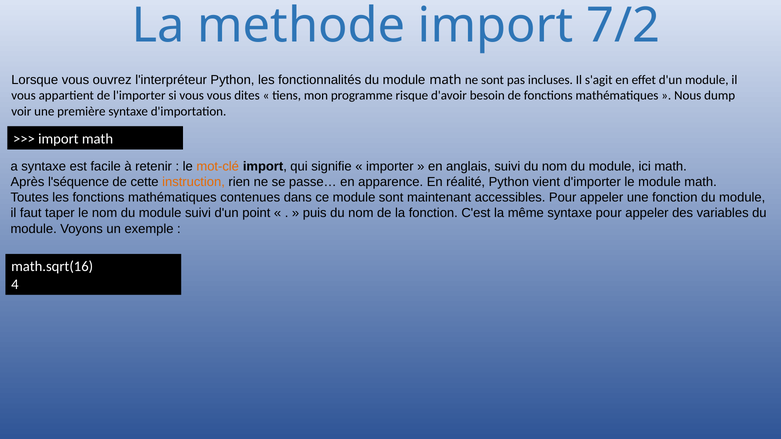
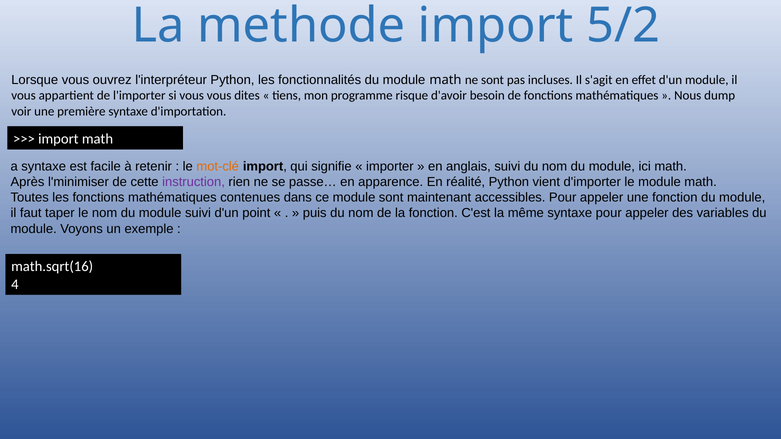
7/2: 7/2 -> 5/2
l'séquence: l'séquence -> l'minimiser
instruction colour: orange -> purple
